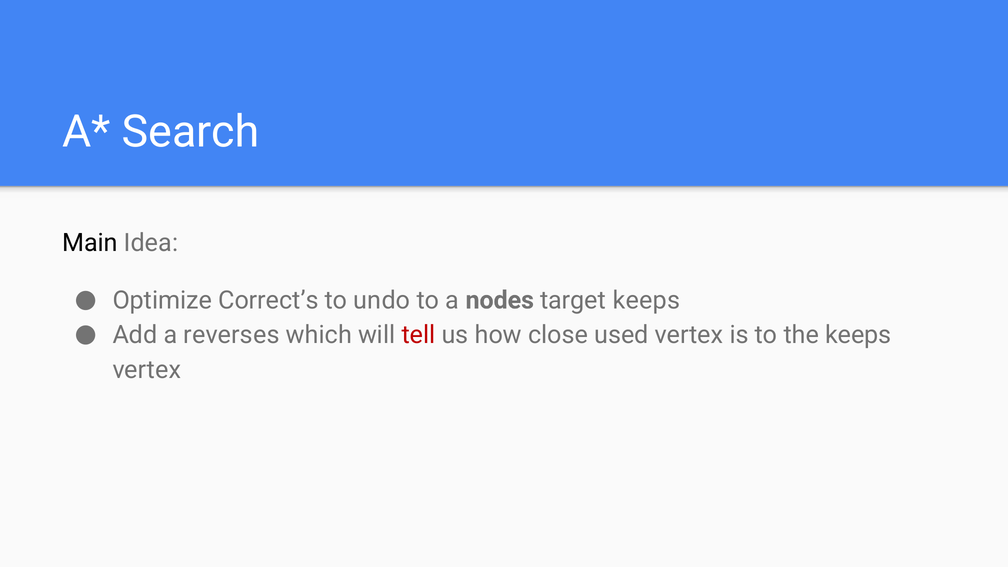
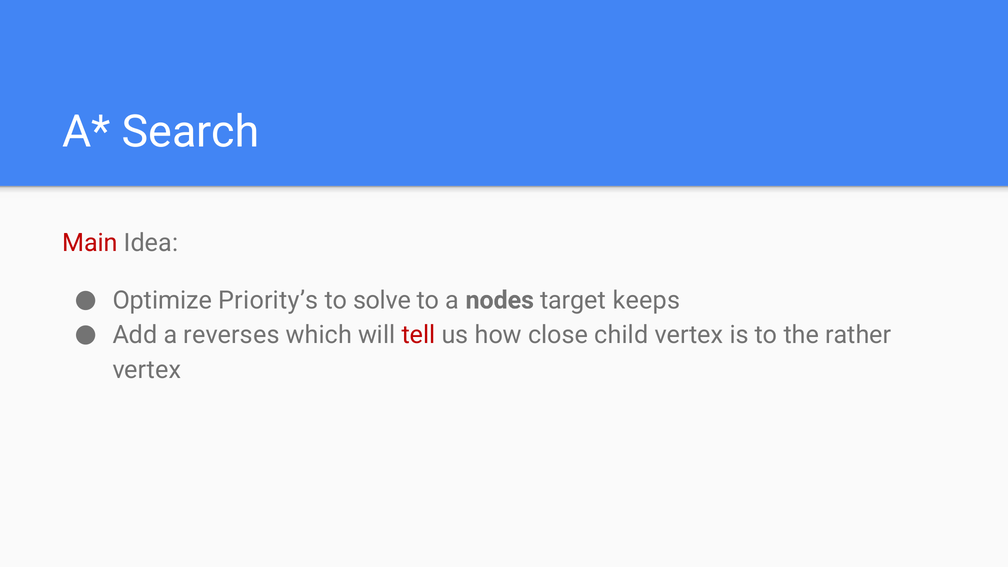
Main colour: black -> red
Correct’s: Correct’s -> Priority’s
undo: undo -> solve
used: used -> child
the keeps: keeps -> rather
